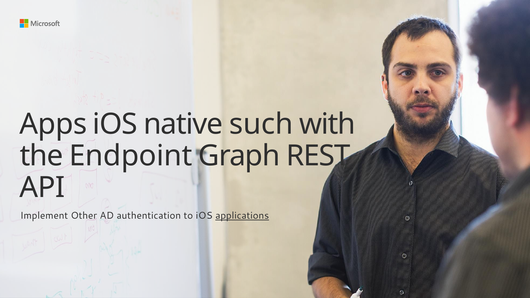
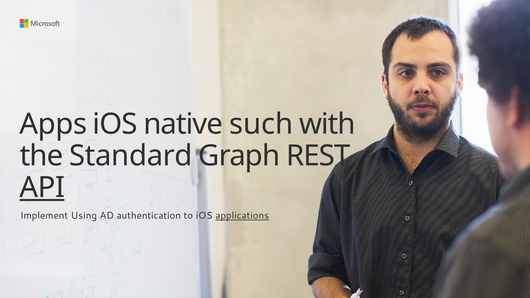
Endpoint: Endpoint -> Standard
API underline: none -> present
Other: Other -> Using
